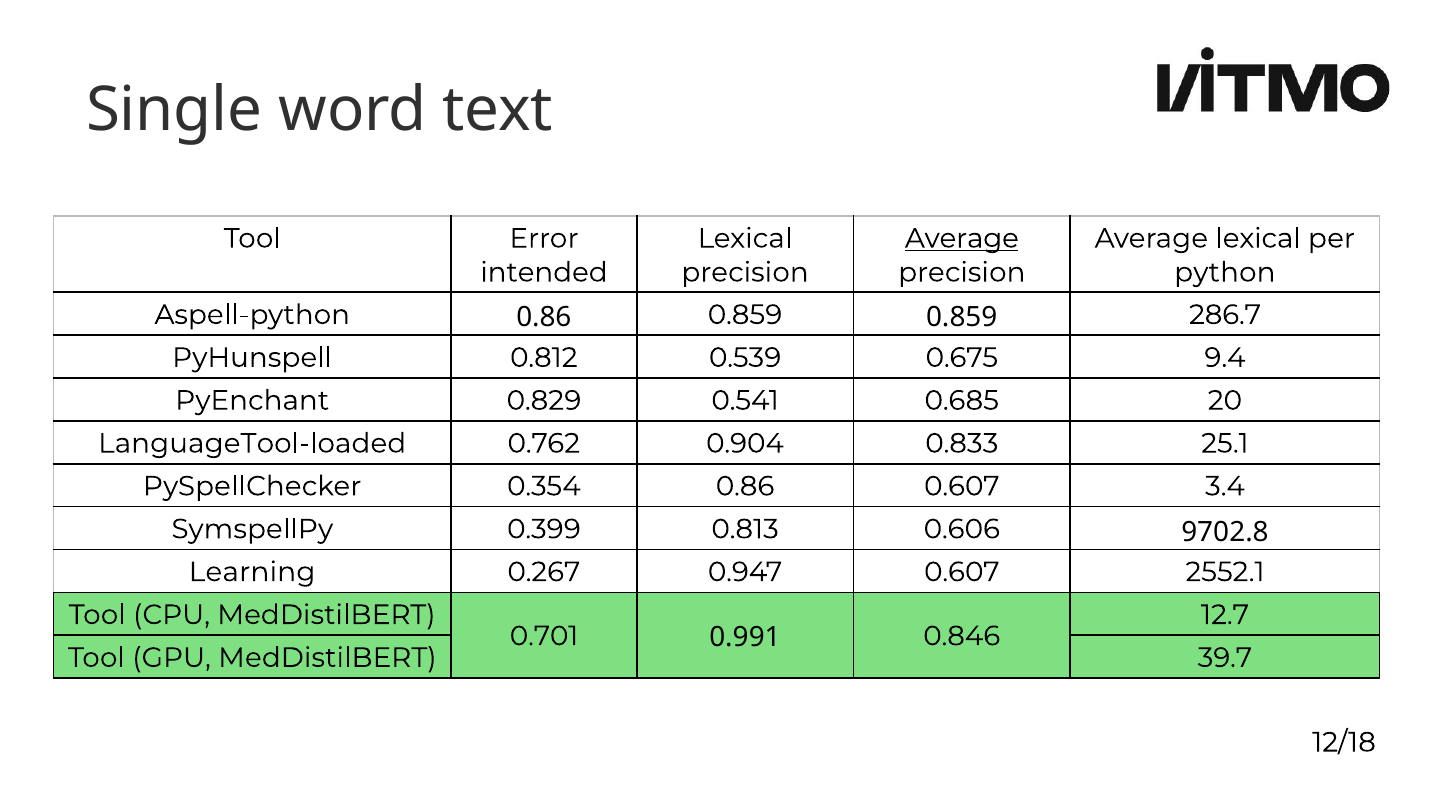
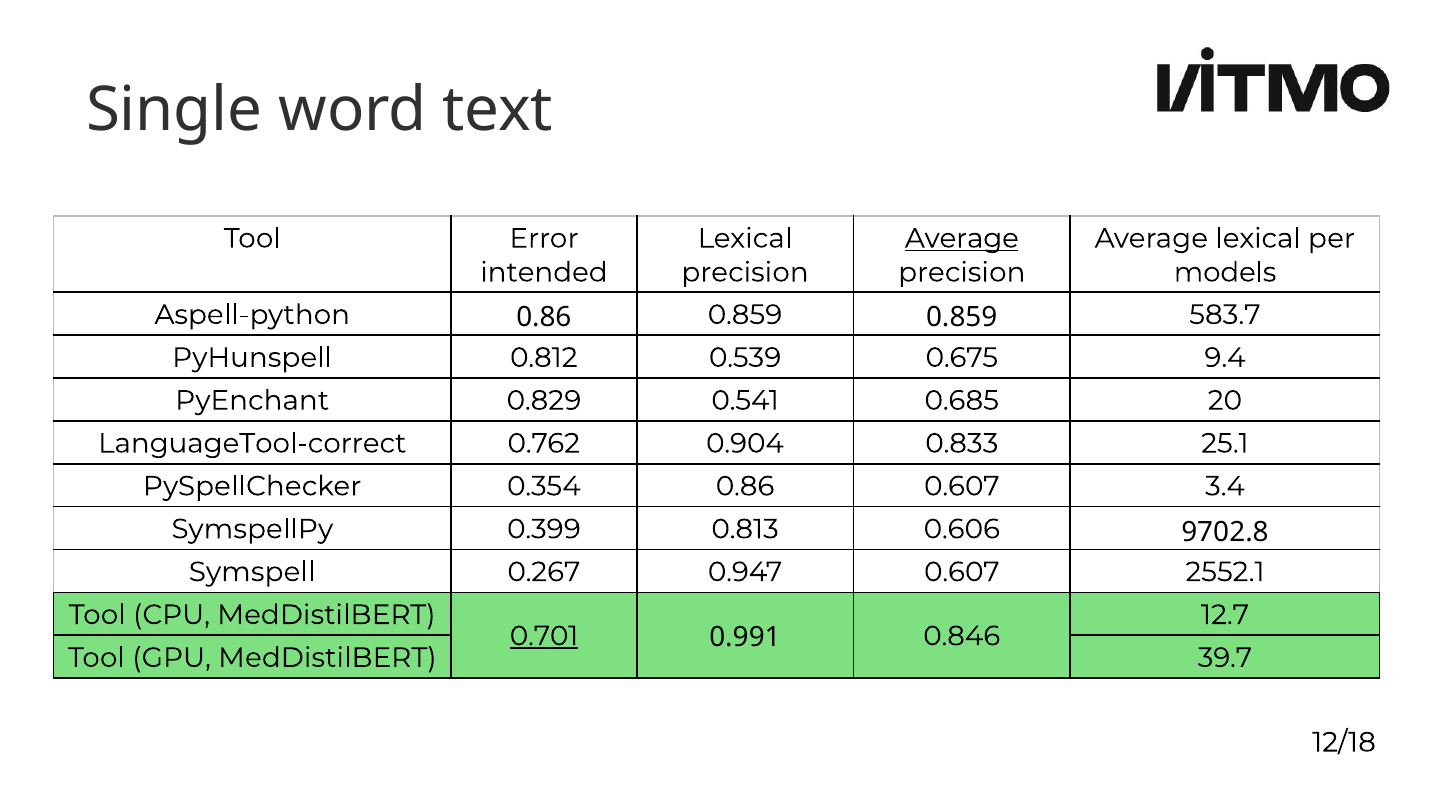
python: python -> models
286.7: 286.7 -> 583.7
LanguageTool-loaded: LanguageTool-loaded -> LanguageTool-correct
Learning: Learning -> Symspell
0.701 underline: none -> present
